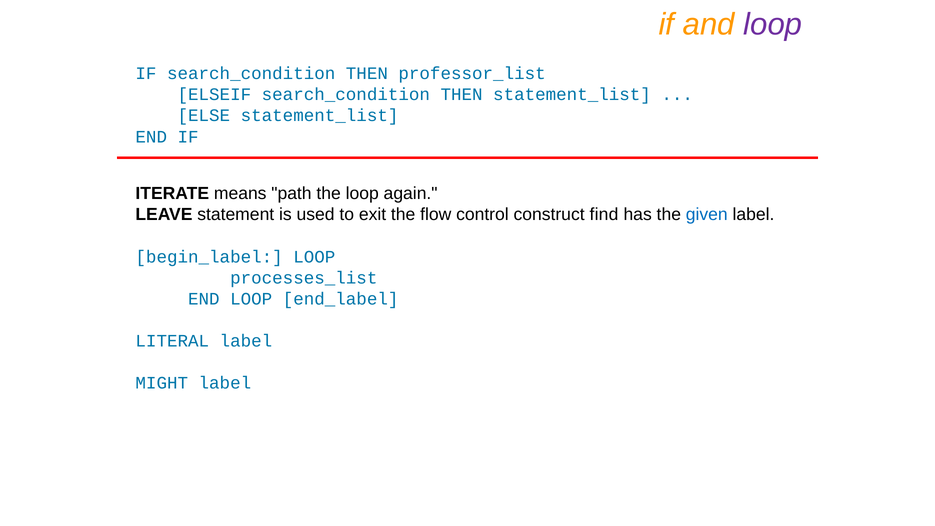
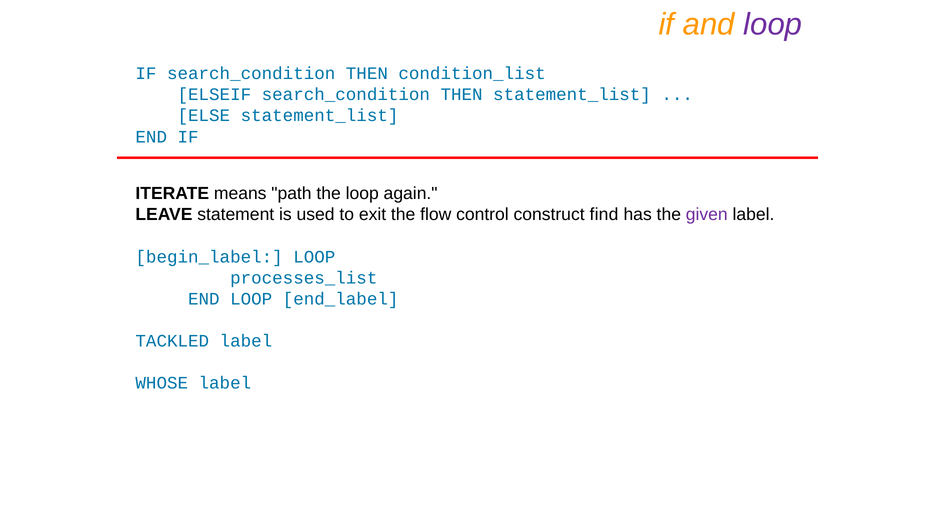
professor_list: professor_list -> condition_list
given colour: blue -> purple
LITERAL: LITERAL -> TACKLED
MIGHT: MIGHT -> WHOSE
